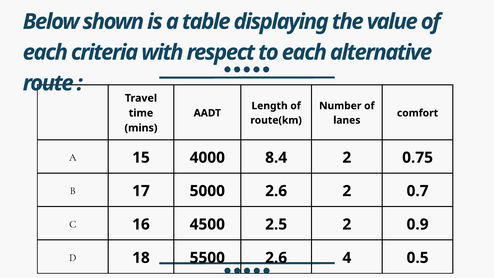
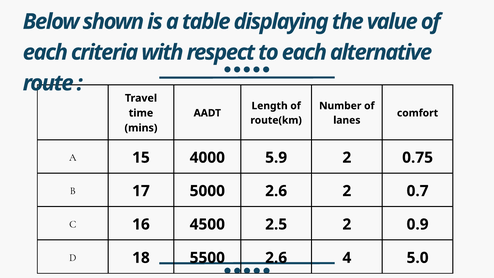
8.4: 8.4 -> 5.9
0.5: 0.5 -> 5.0
